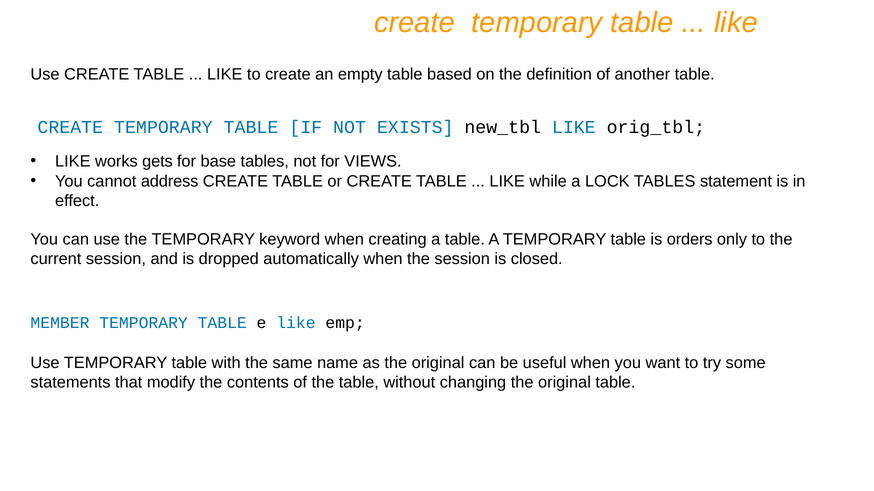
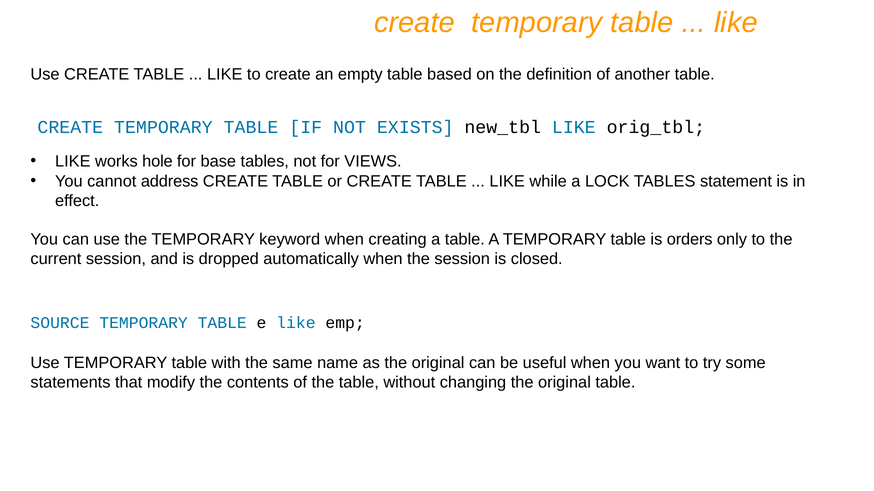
gets: gets -> hole
MEMBER: MEMBER -> SOURCE
